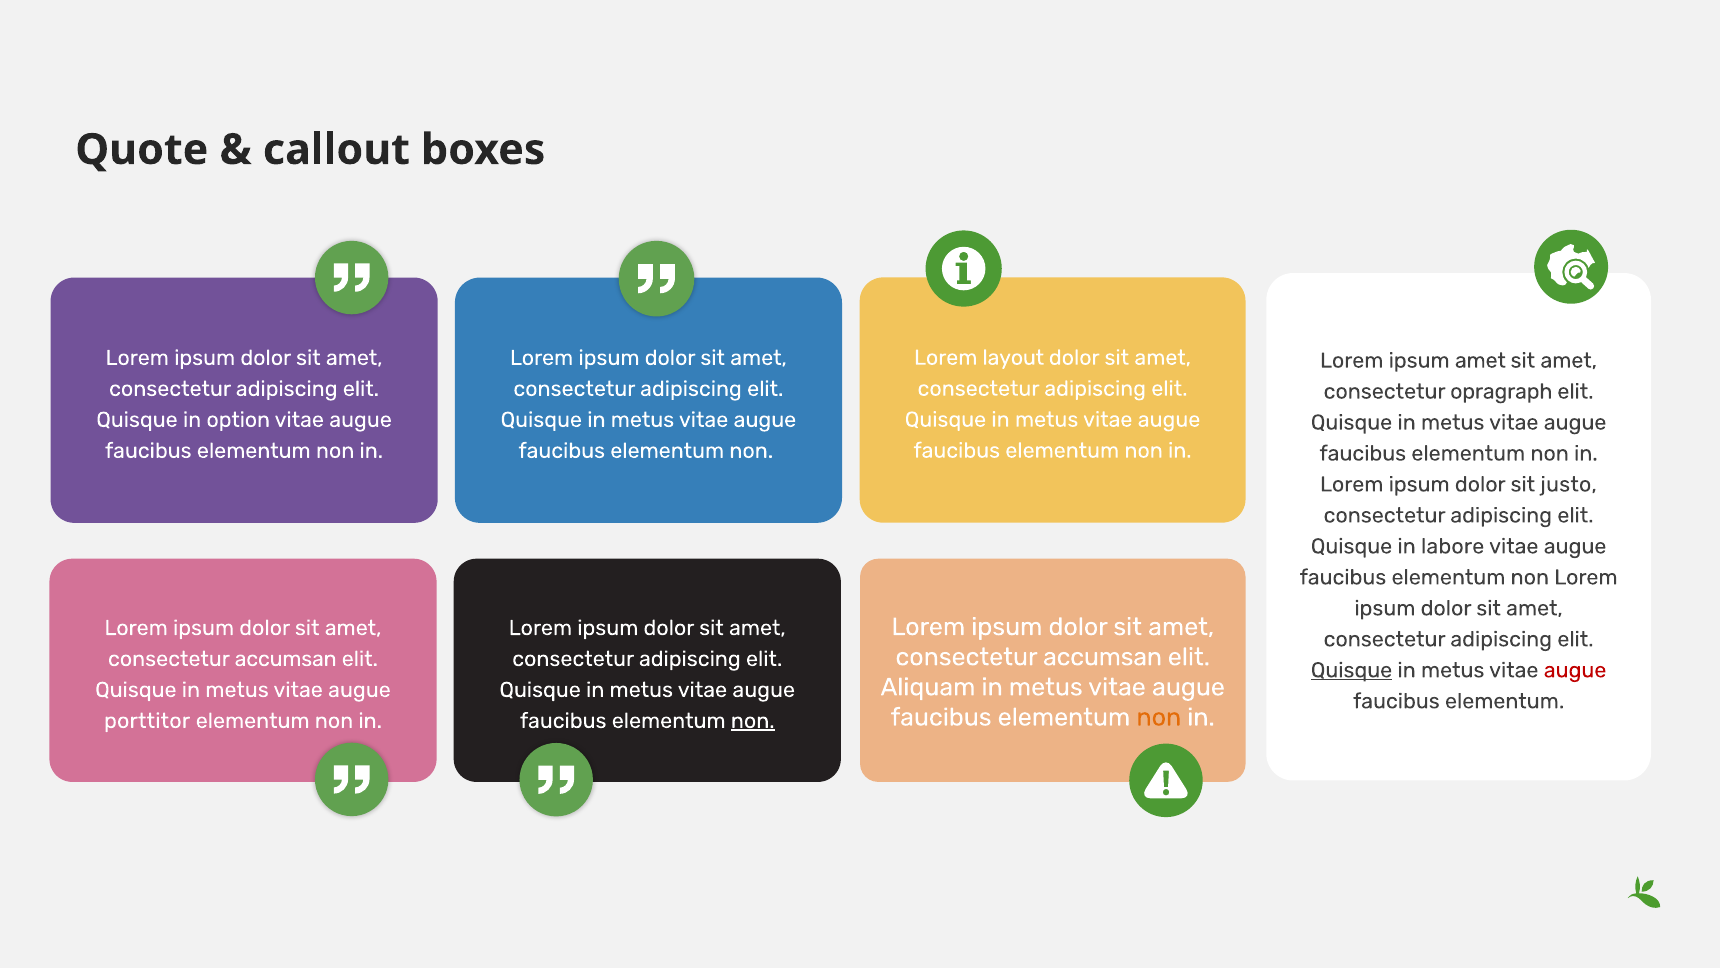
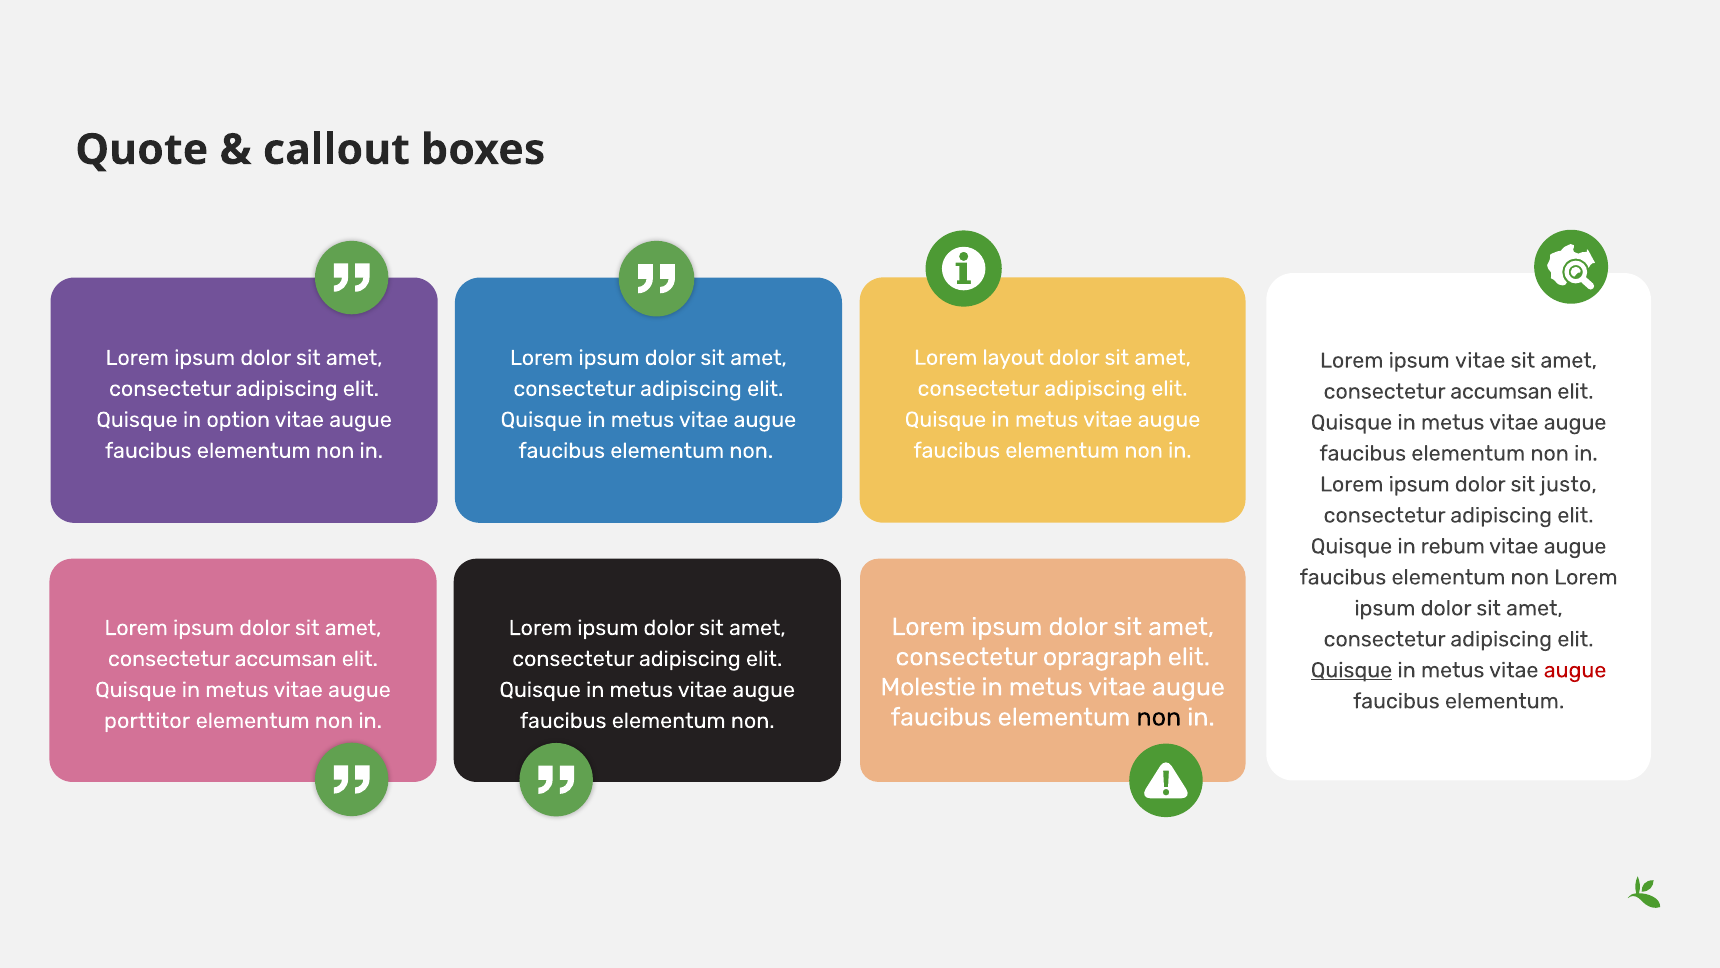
ipsum amet: amet -> vitae
opragraph at (1501, 391): opragraph -> accumsan
labore: labore -> rebum
accumsan at (1103, 657): accumsan -> opragraph
Aliquam: Aliquam -> Molestie
non at (1159, 717) colour: orange -> black
non at (753, 721) underline: present -> none
